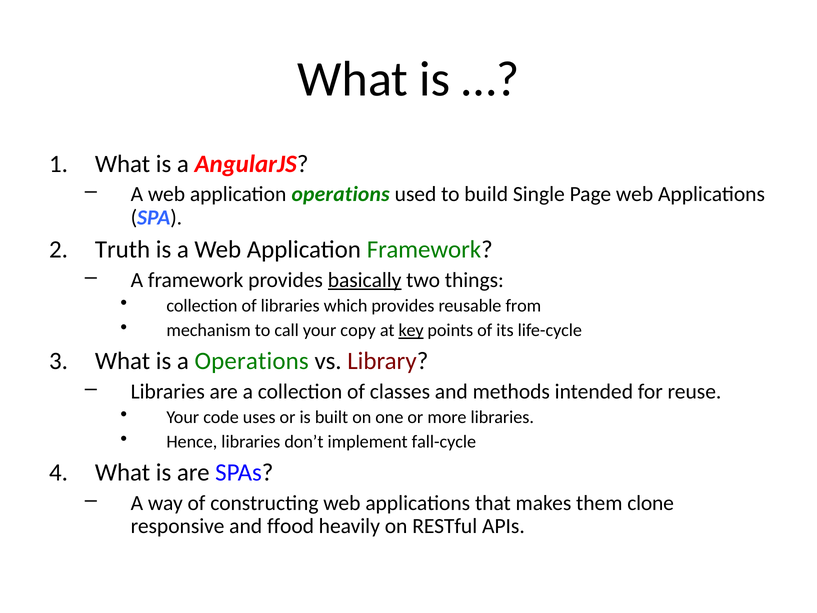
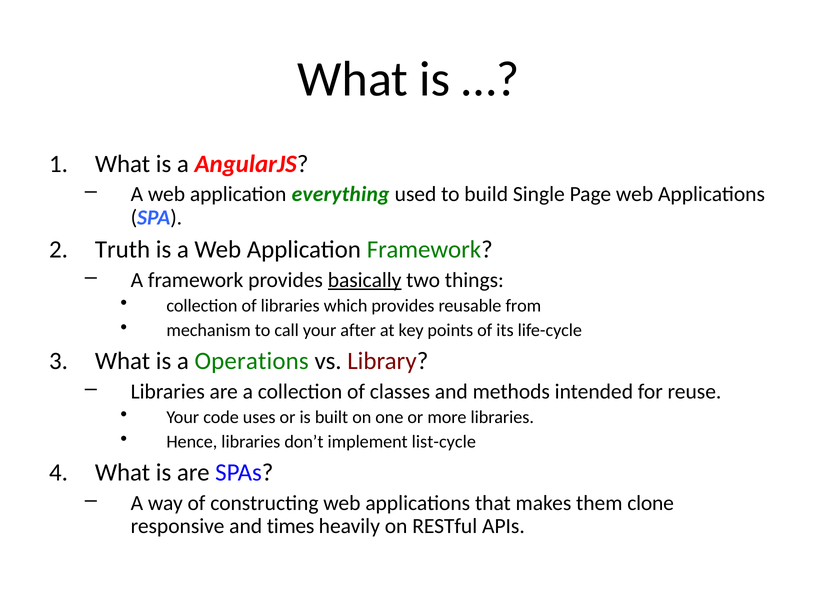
application operations: operations -> everything
copy: copy -> after
key underline: present -> none
fall-cycle: fall-cycle -> list-cycle
ffood: ffood -> times
